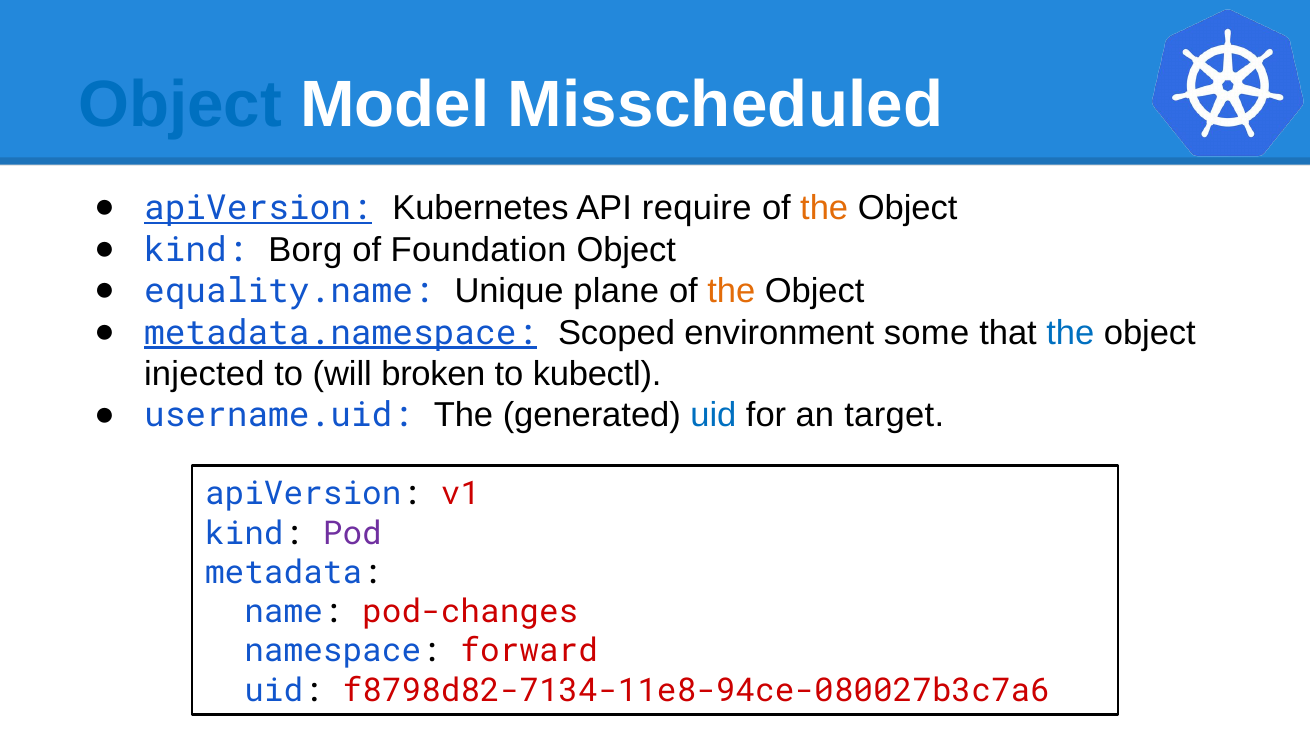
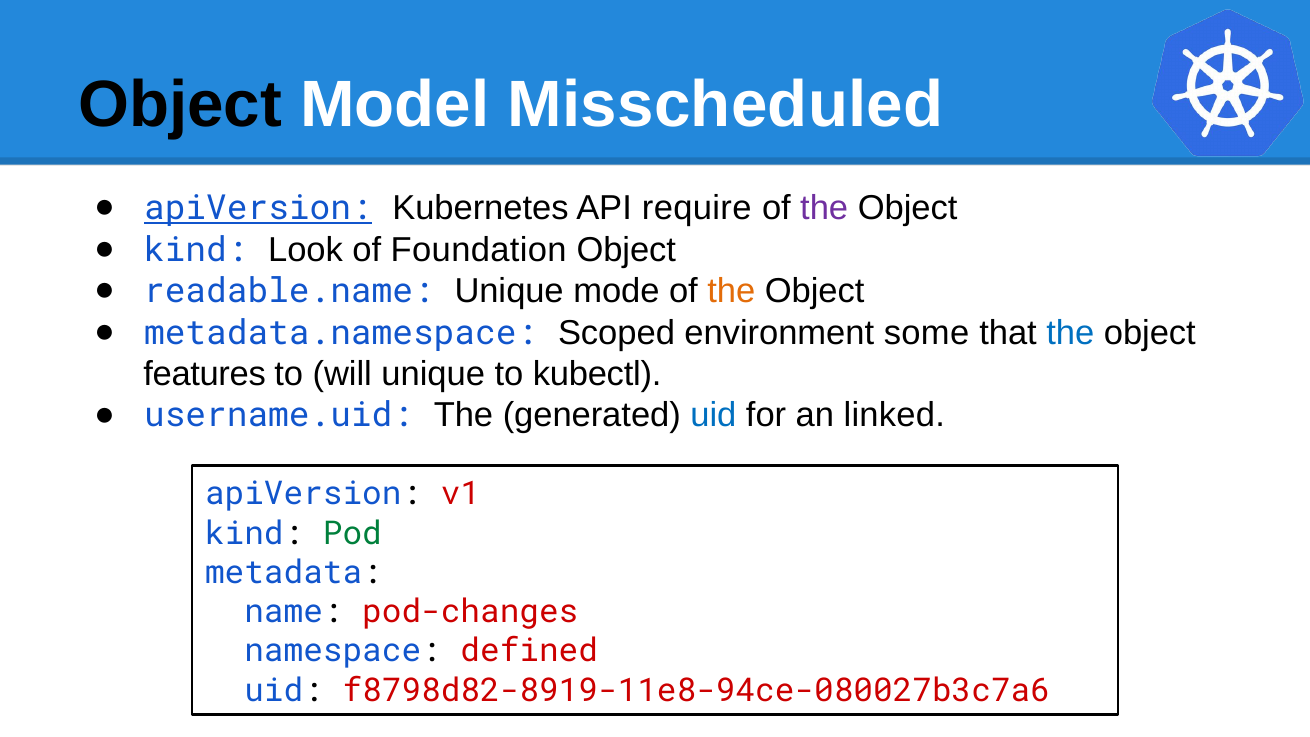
Object at (180, 104) colour: blue -> black
the at (824, 208) colour: orange -> purple
Borg: Borg -> Look
equality.name: equality.name -> readable.name
plane: plane -> mode
metadata.namespace underline: present -> none
injected: injected -> features
will broken: broken -> unique
target: target -> linked
Pod colour: purple -> green
forward: forward -> defined
f8798d82-7134-11e8-94ce-080027b3c7a6: f8798d82-7134-11e8-94ce-080027b3c7a6 -> f8798d82-8919-11e8-94ce-080027b3c7a6
